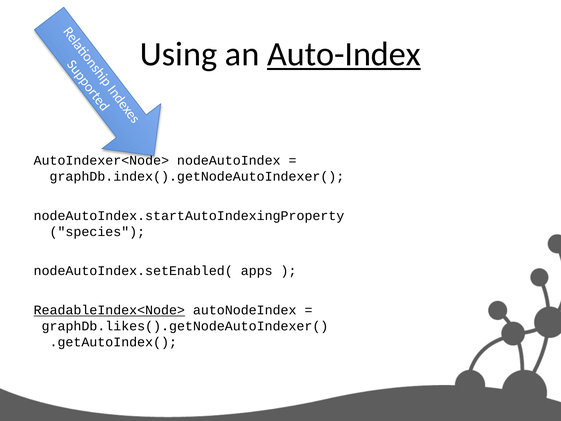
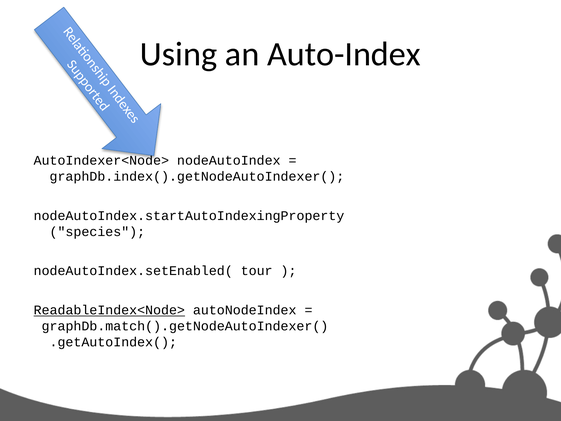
Auto-Index underline: present -> none
apps: apps -> tour
graphDb.likes().getNodeAutoIndexer(: graphDb.likes().getNodeAutoIndexer( -> graphDb.match().getNodeAutoIndexer(
